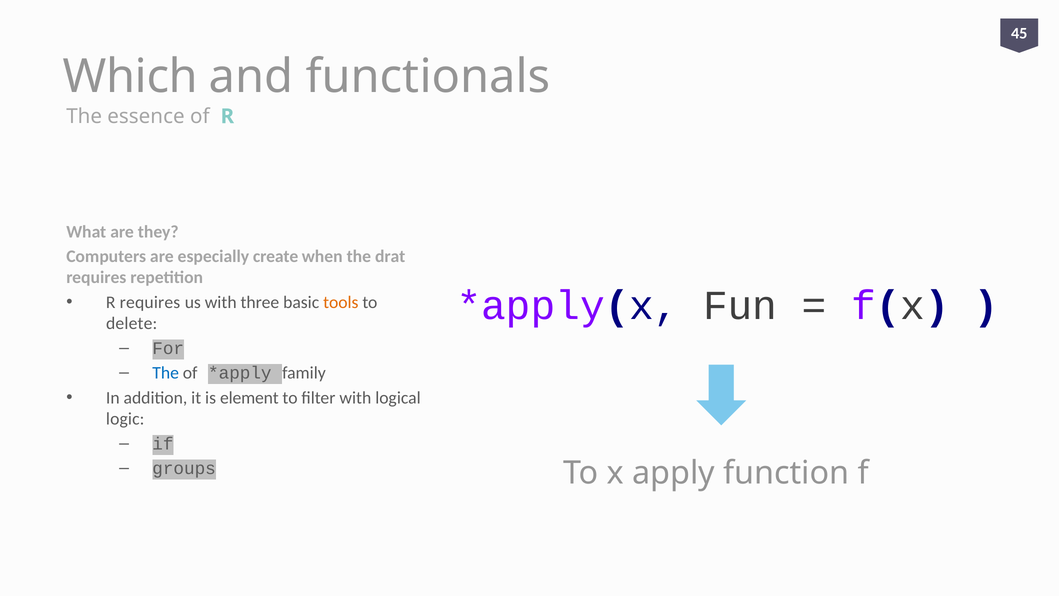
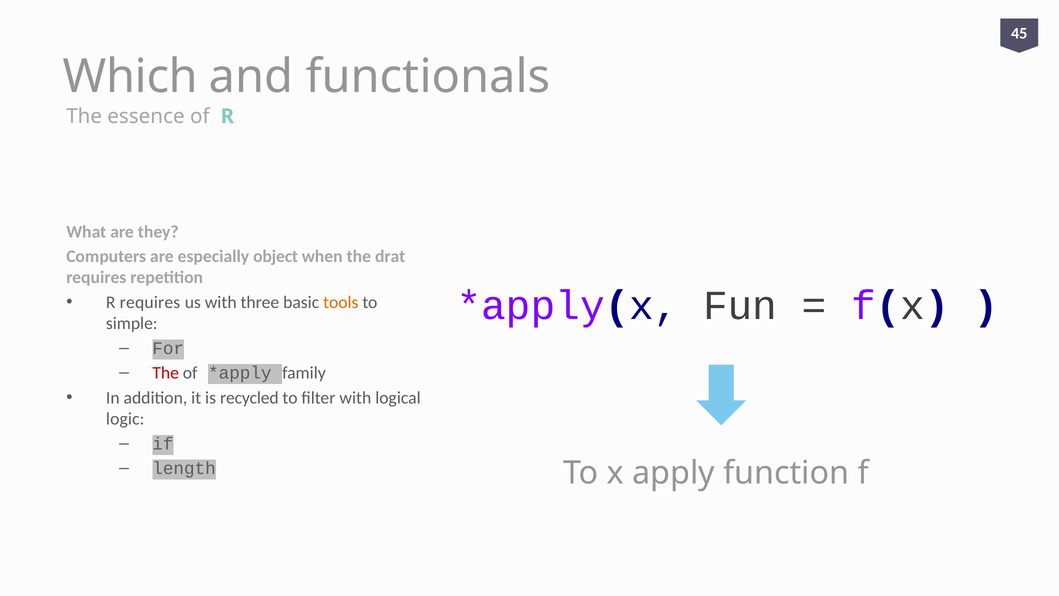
create: create -> object
delete: delete -> simple
The at (166, 373) colour: blue -> red
element: element -> recycled
groups: groups -> length
